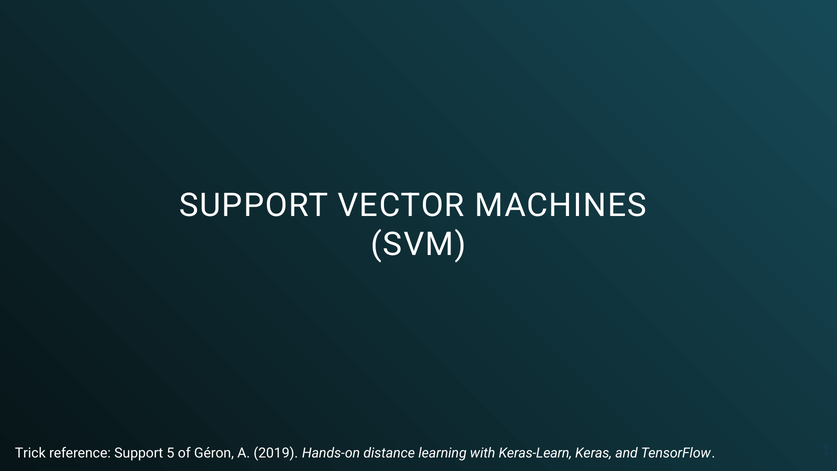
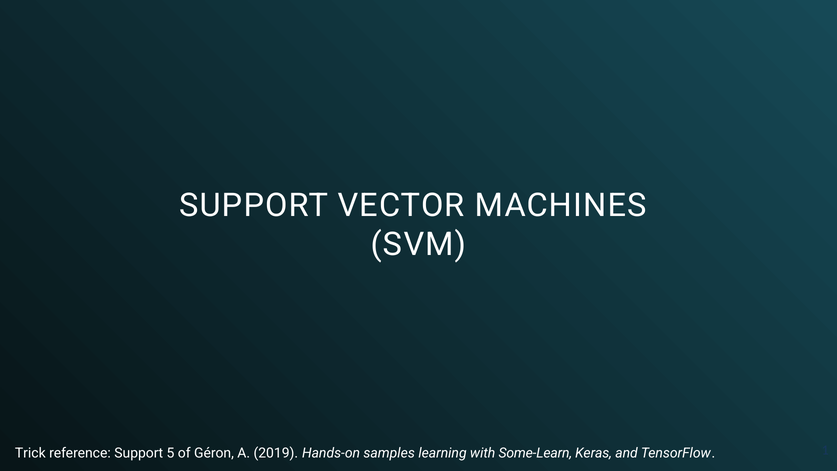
distance: distance -> samples
Keras-Learn: Keras-Learn -> Some-Learn
